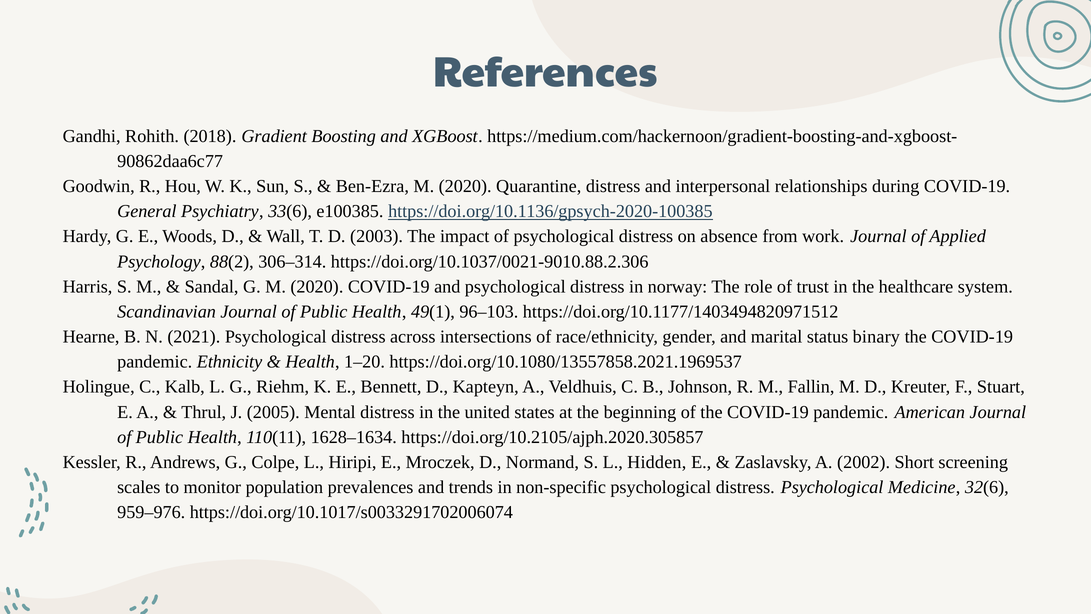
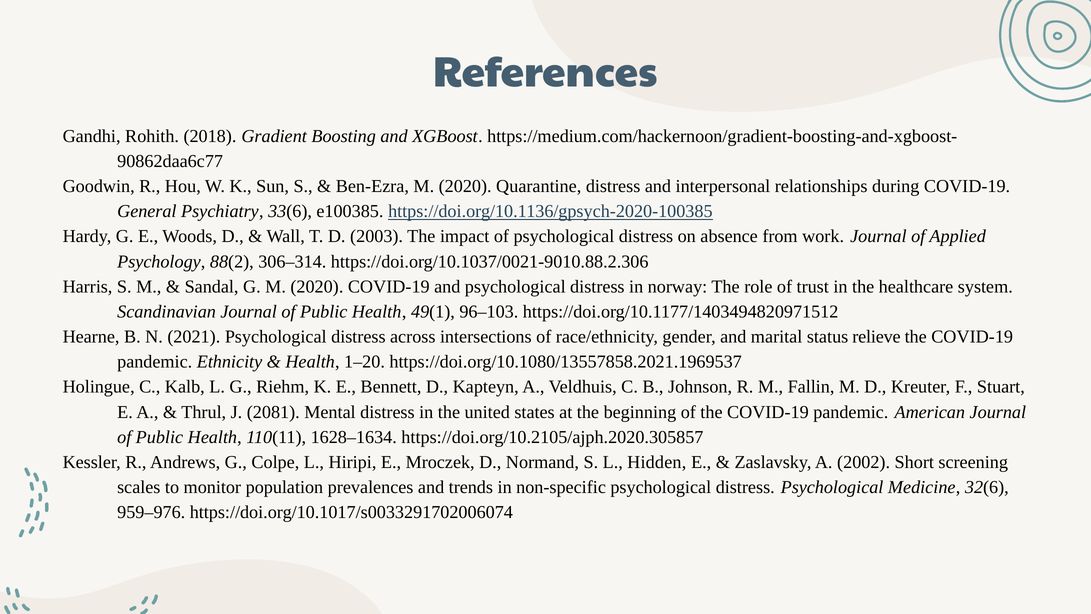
binary: binary -> relieve
2005: 2005 -> 2081
